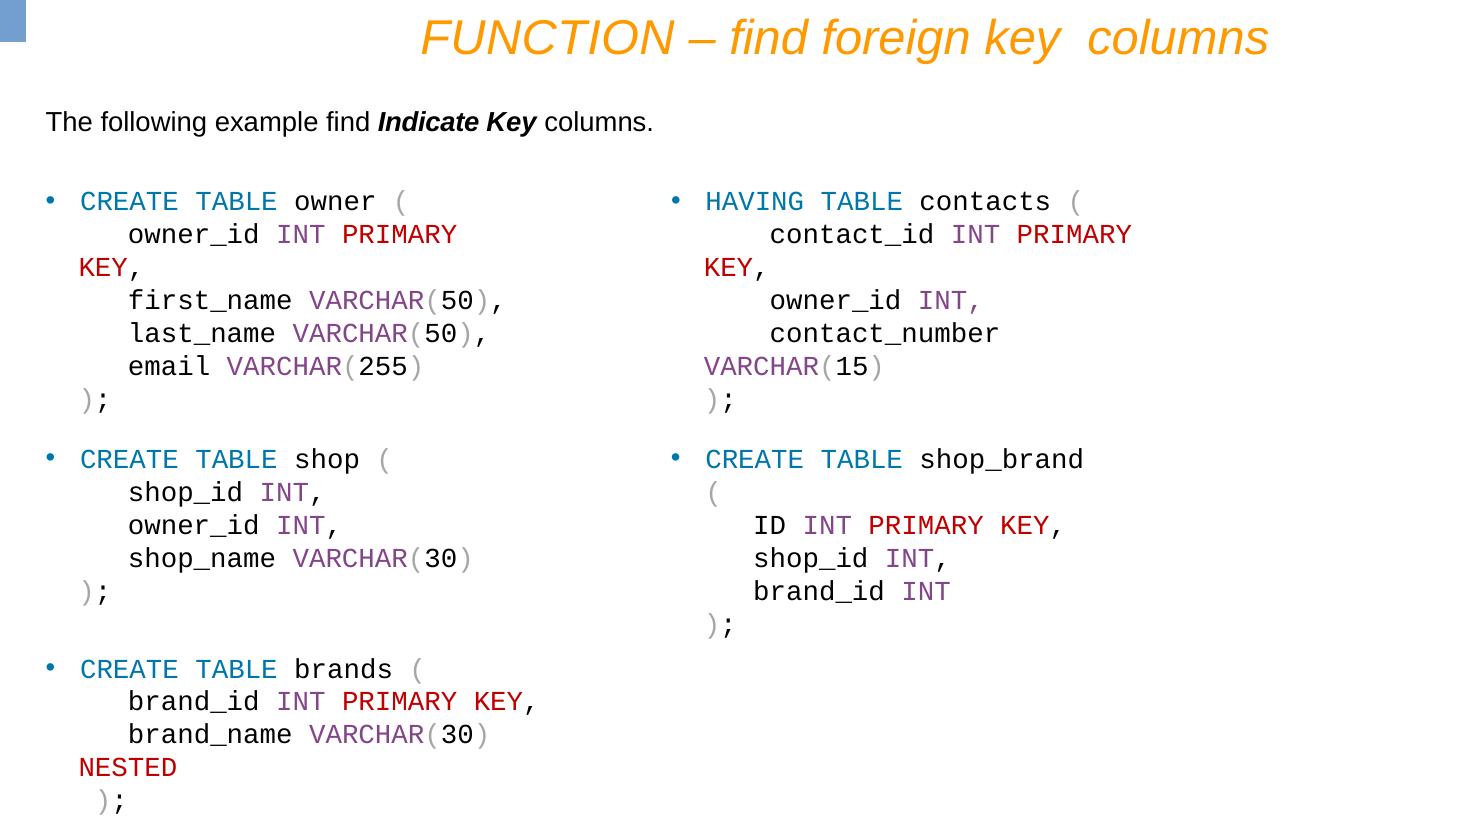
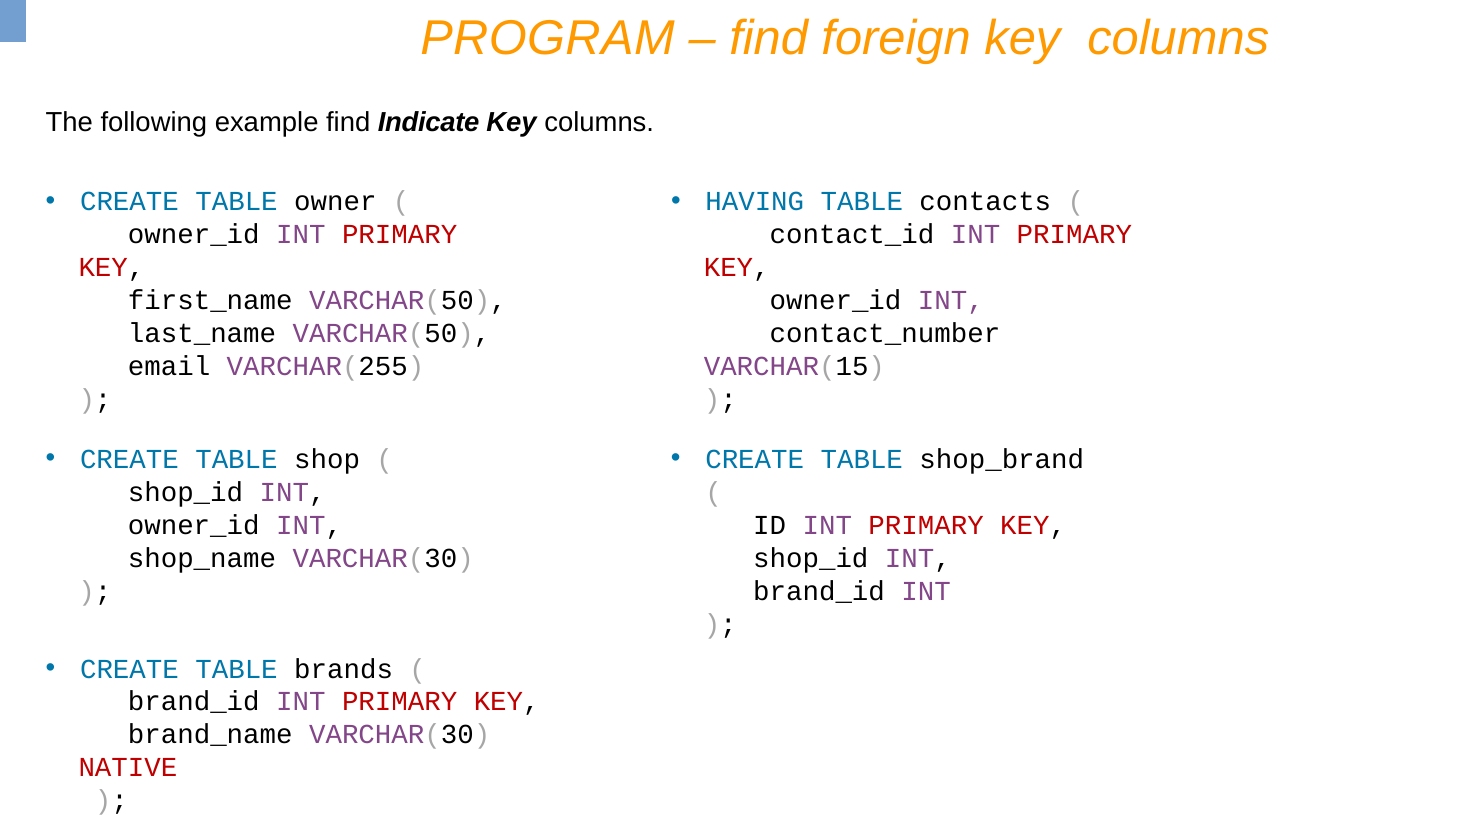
FUNCTION: FUNCTION -> PROGRAM
NESTED: NESTED -> NATIVE
